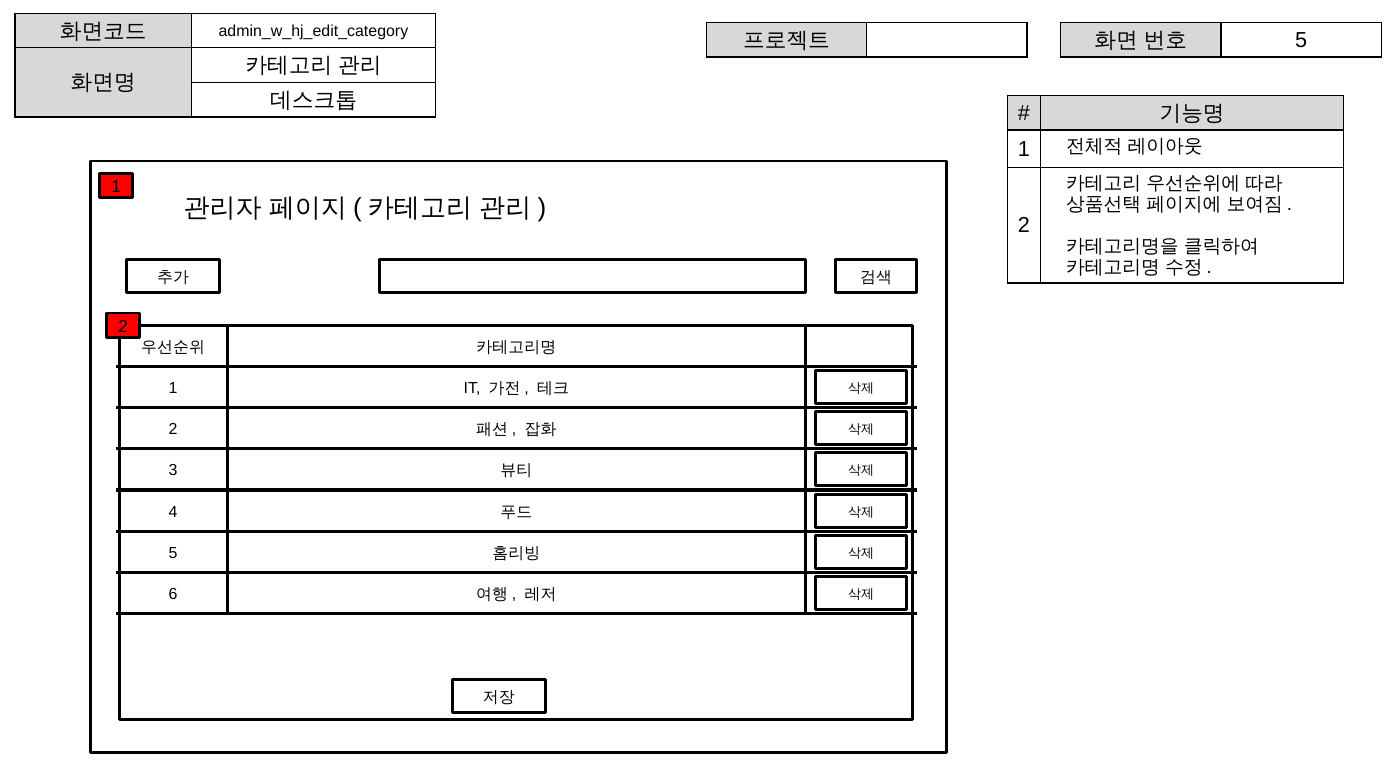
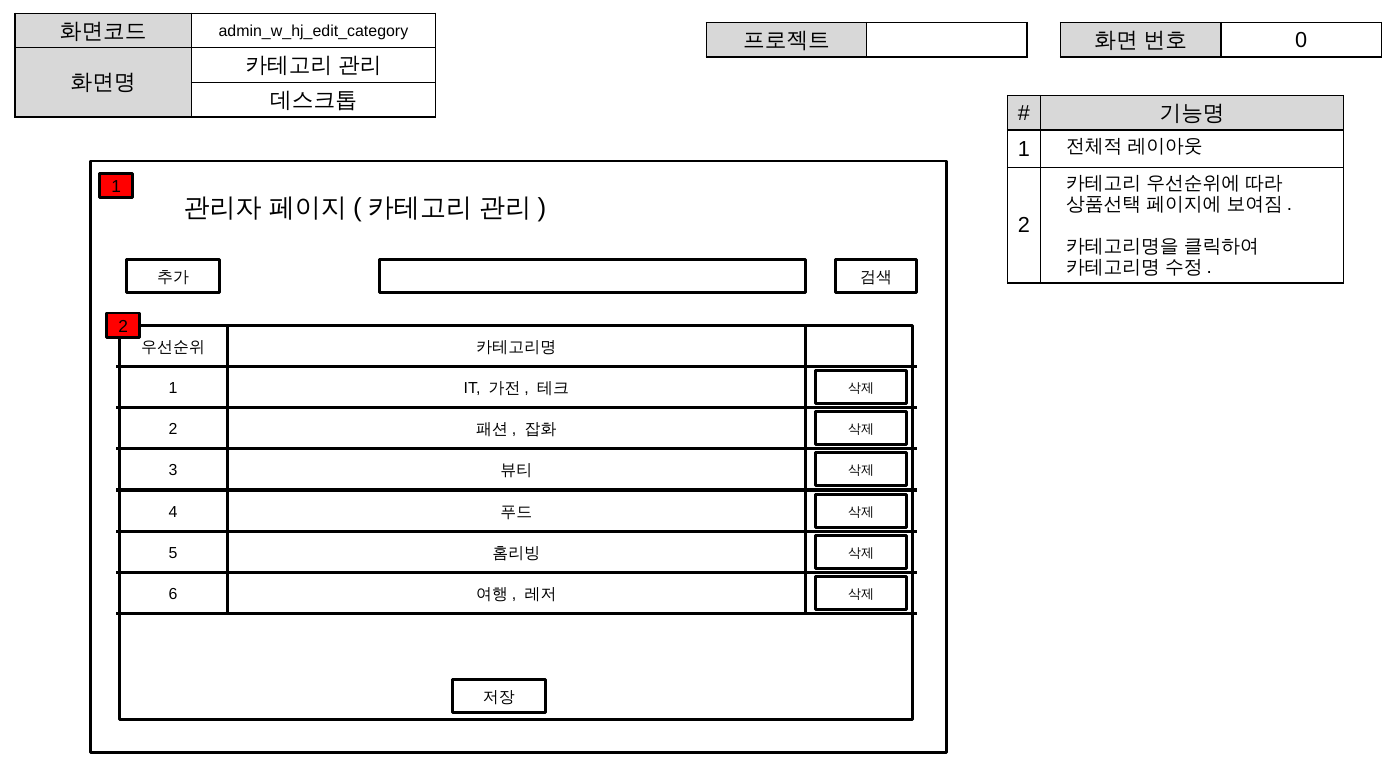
5 at (1301, 40): 5 -> 0
